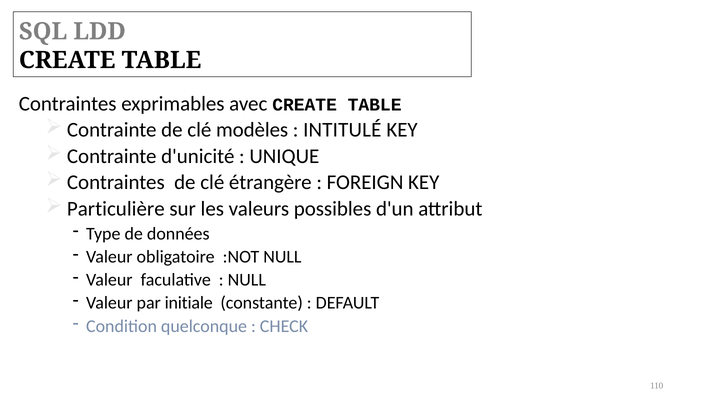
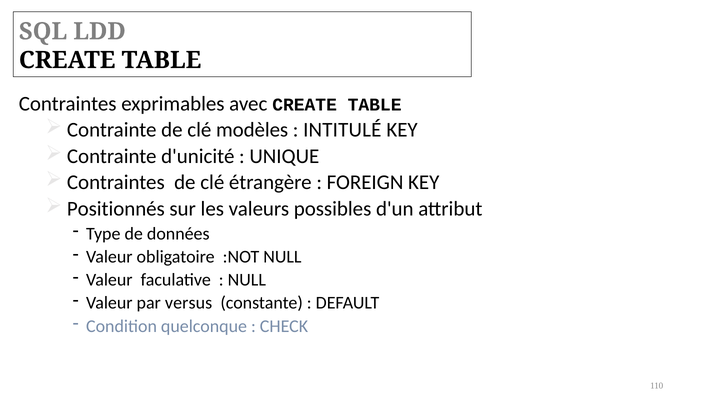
Particulière: Particulière -> Positionnés
initiale: initiale -> versus
